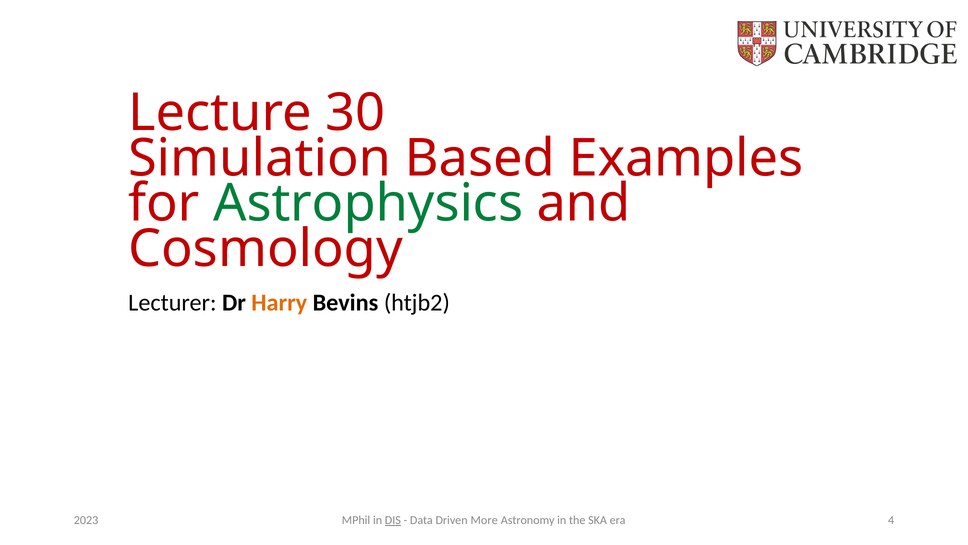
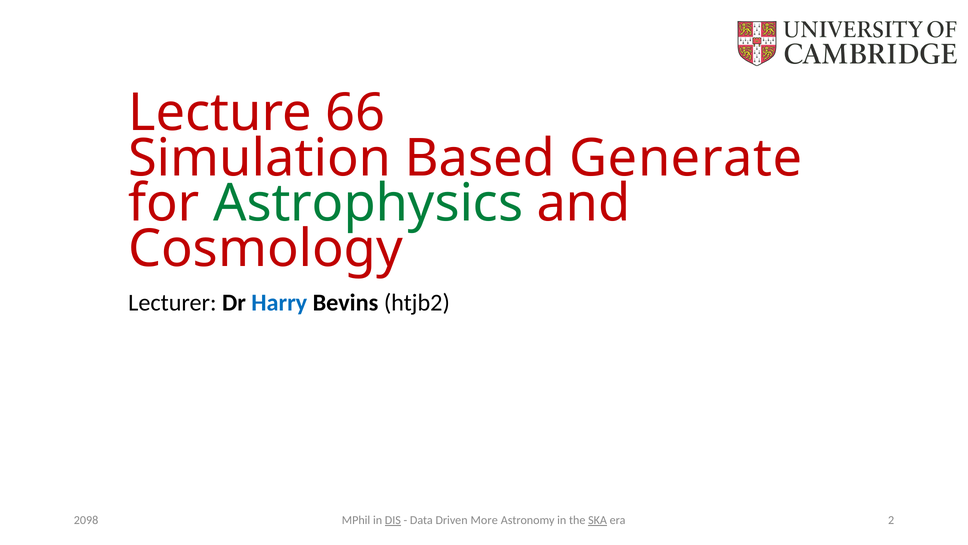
30: 30 -> 66
Examples: Examples -> Generate
Harry colour: orange -> blue
SKA underline: none -> present
4: 4 -> 2
2023: 2023 -> 2098
